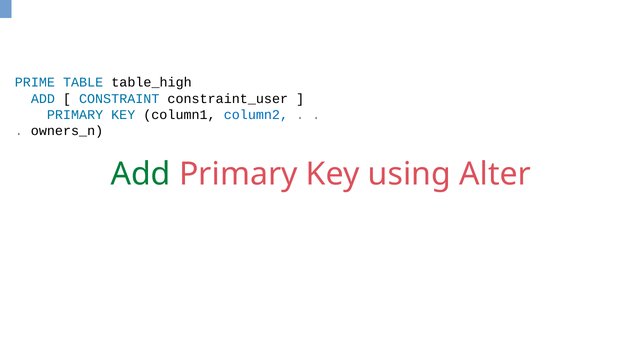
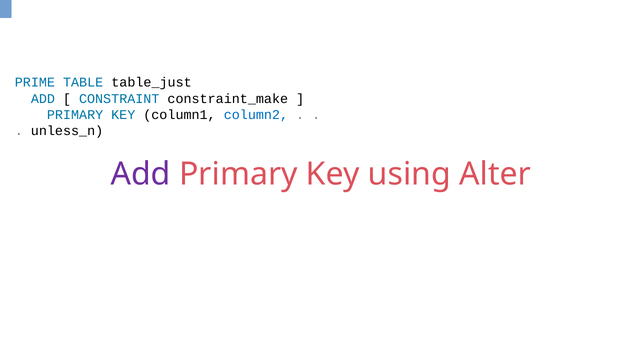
table_high: table_high -> table_just
constraint_user: constraint_user -> constraint_make
owners_n: owners_n -> unless_n
Add at (141, 174) colour: green -> purple
